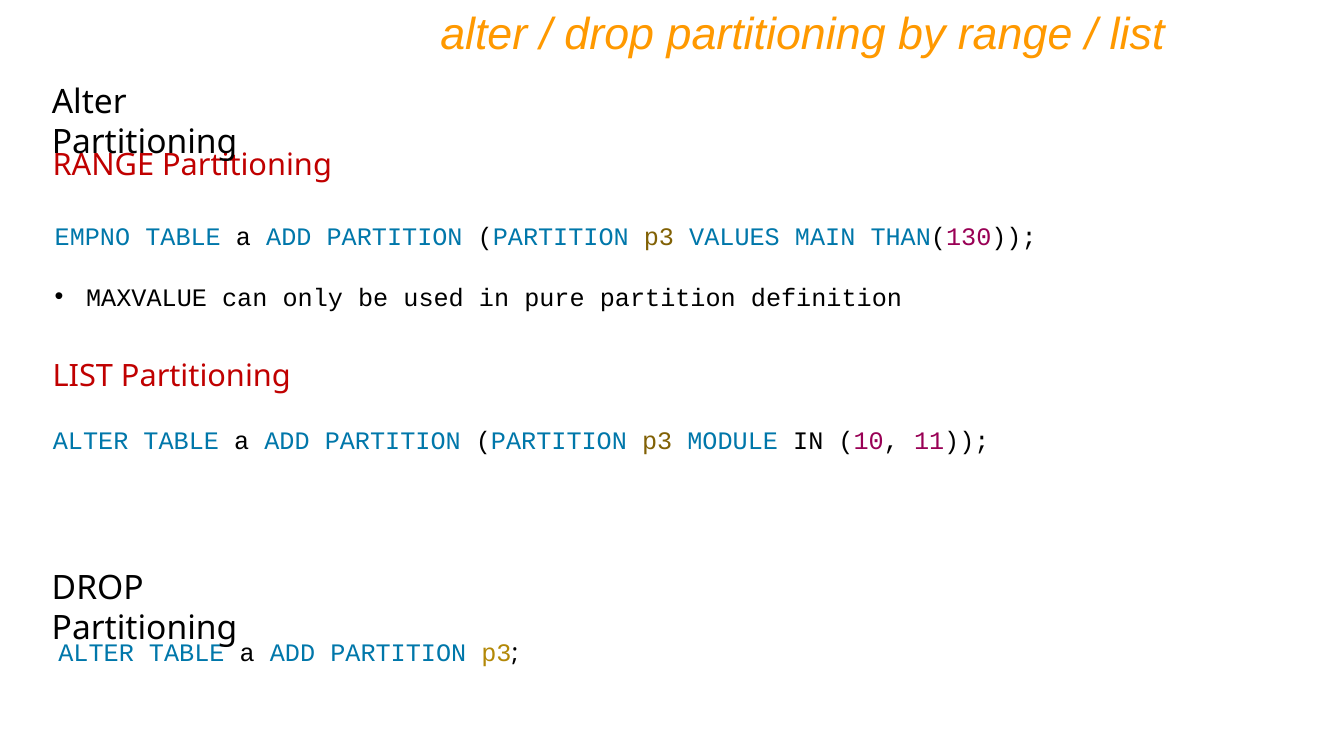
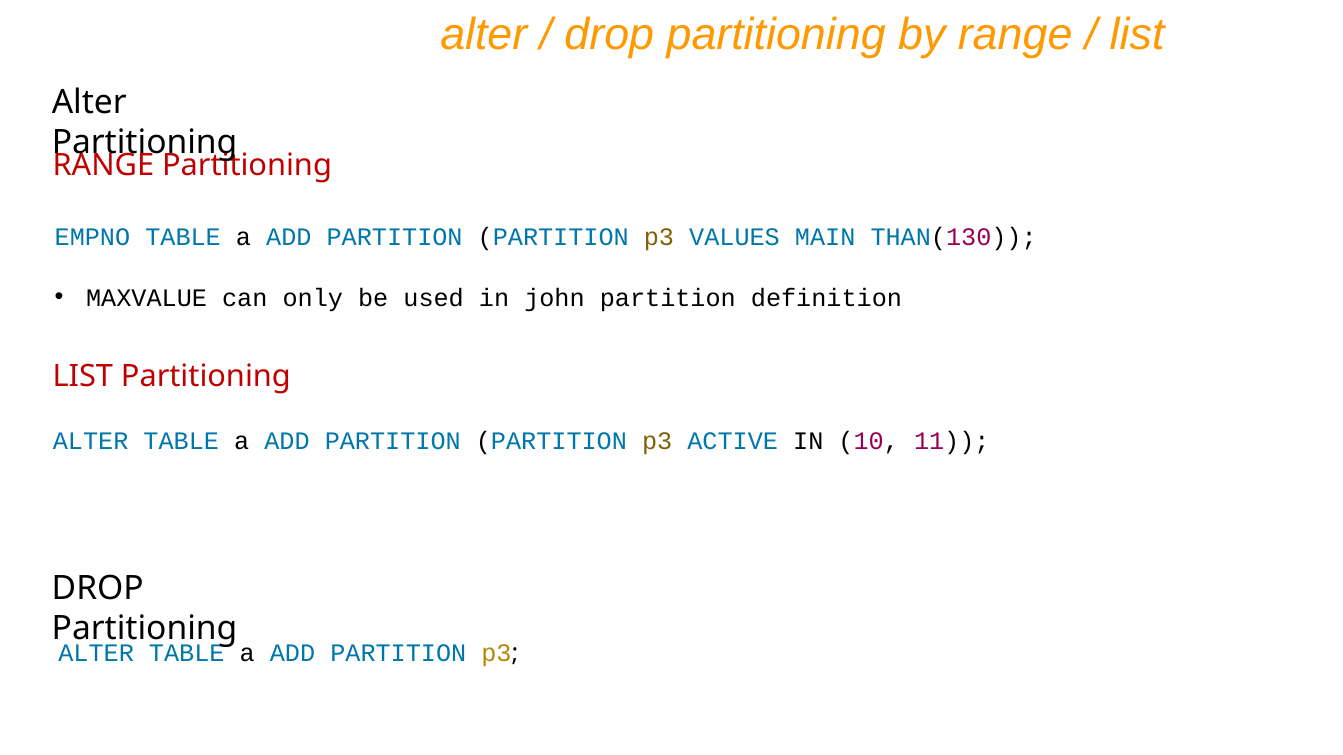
pure: pure -> john
MODULE: MODULE -> ACTIVE
